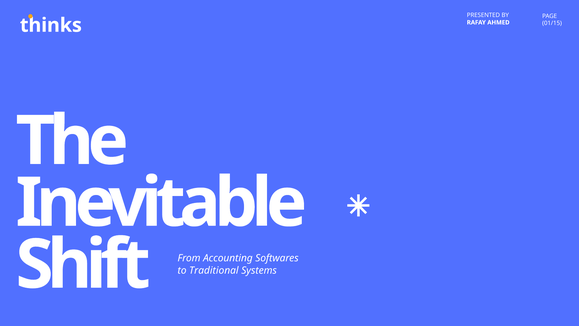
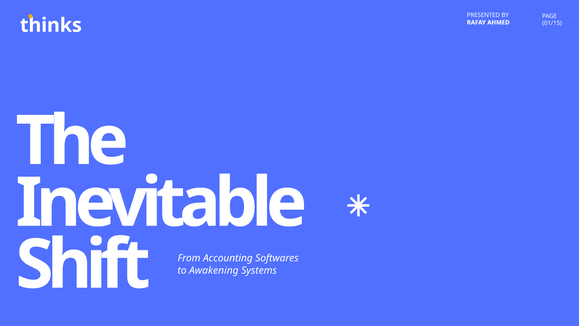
Traditional: Traditional -> Awakening
